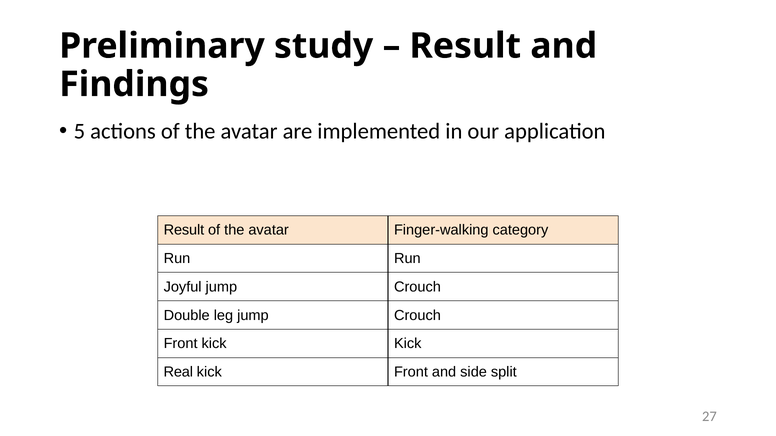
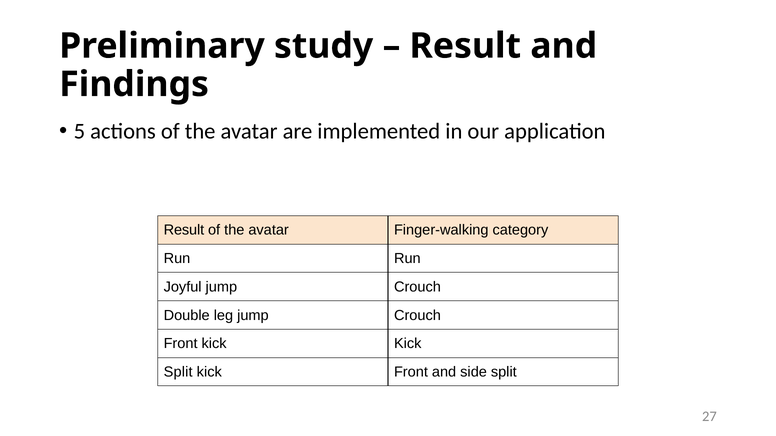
Real at (178, 372): Real -> Split
